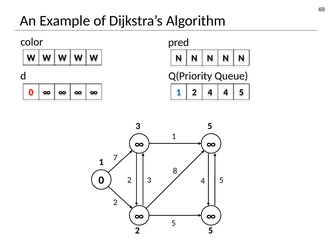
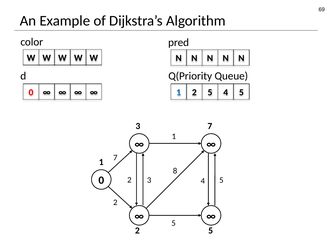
2 4: 4 -> 5
3 5: 5 -> 7
